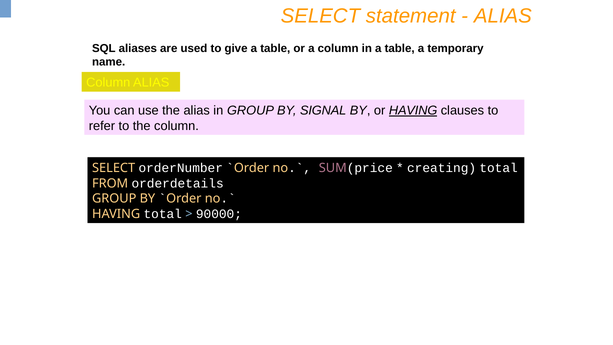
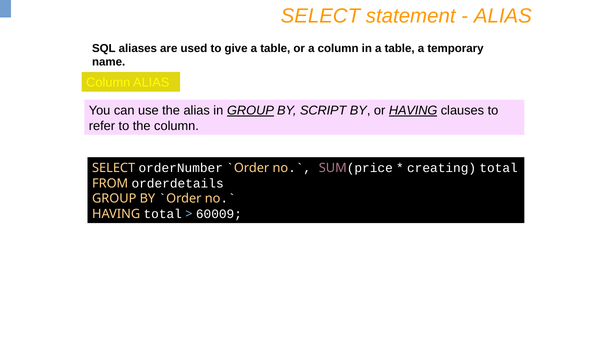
GROUP at (250, 110) underline: none -> present
SIGNAL: SIGNAL -> SCRIPT
90000: 90000 -> 60009
